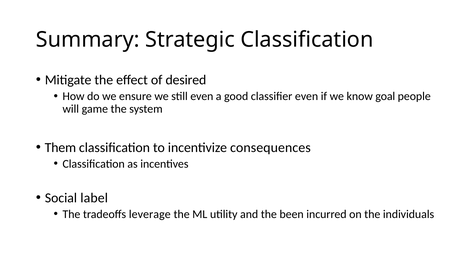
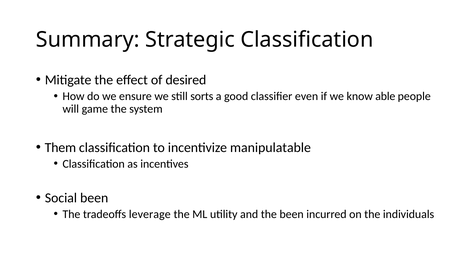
still even: even -> sorts
goal: goal -> able
consequences: consequences -> manipulatable
Social label: label -> been
